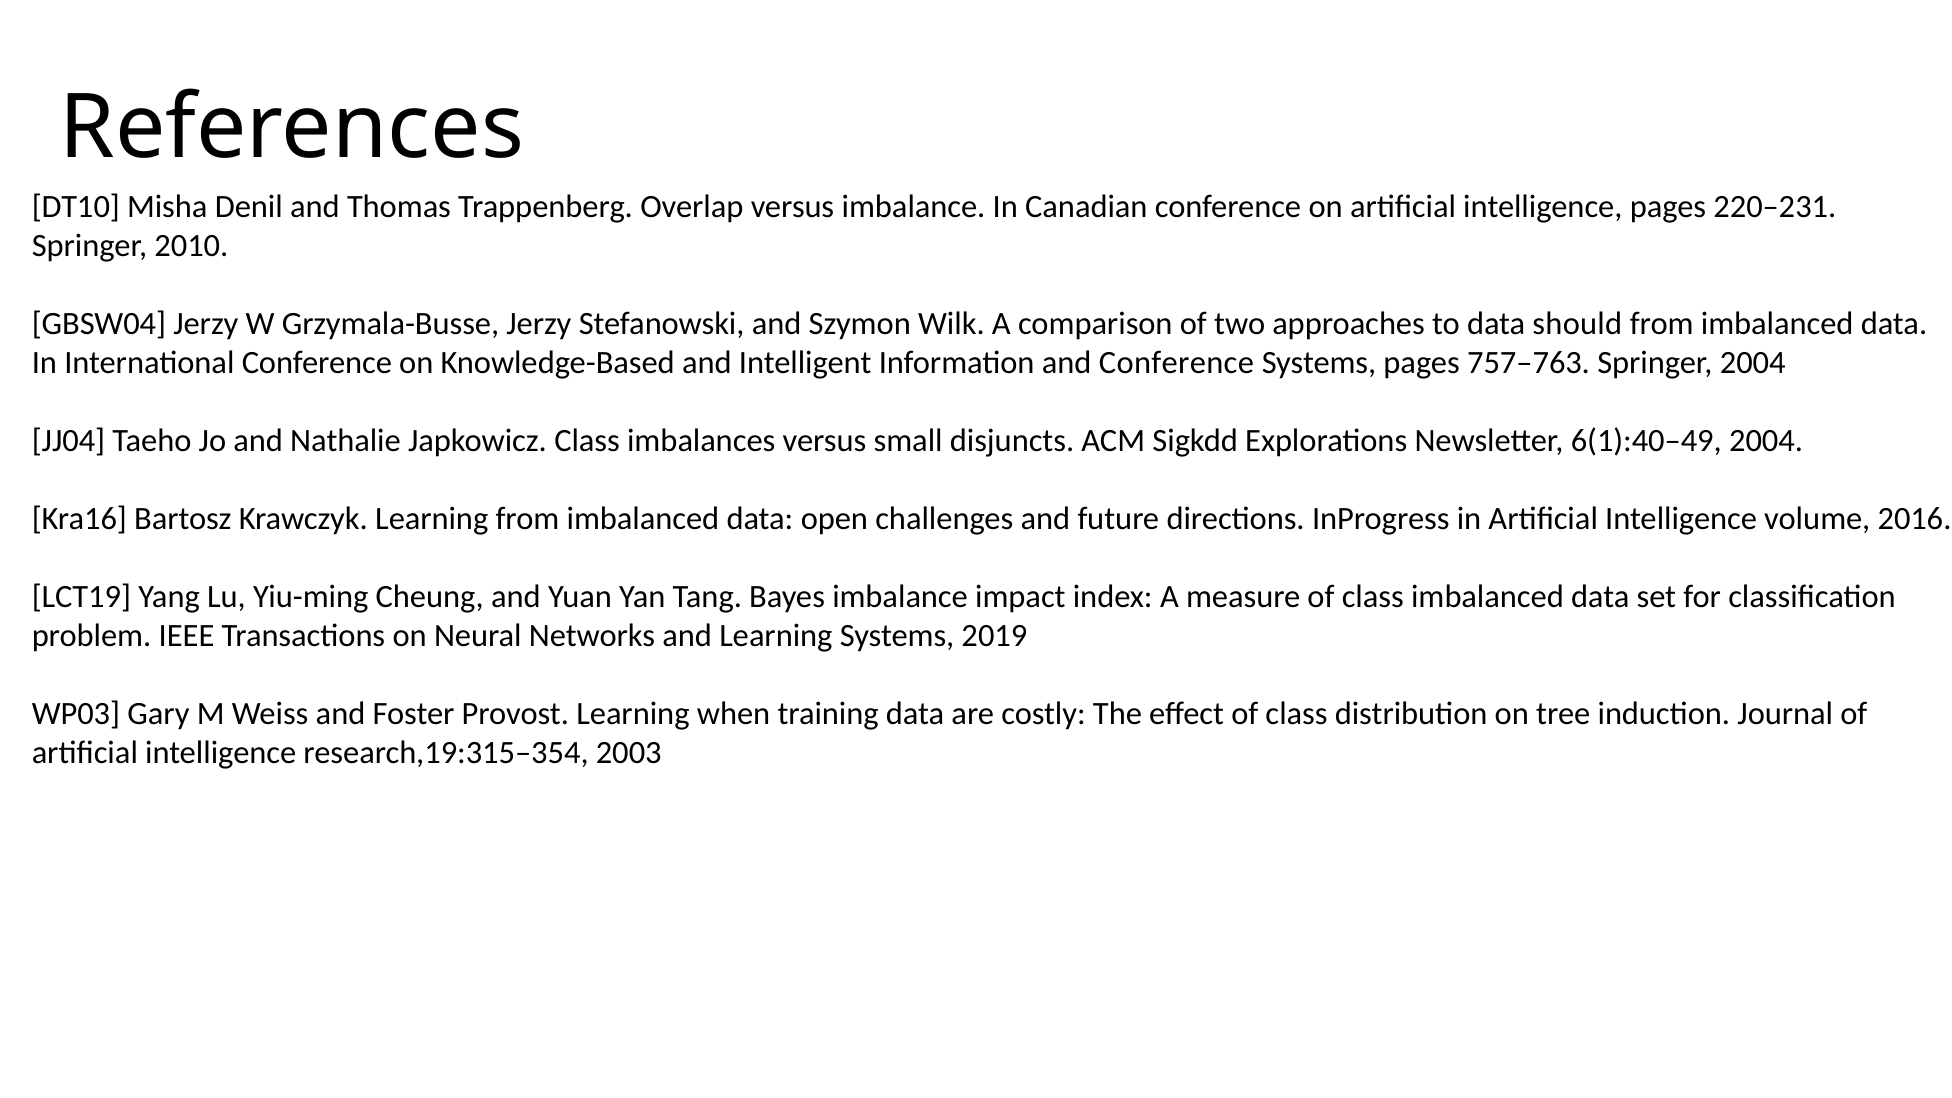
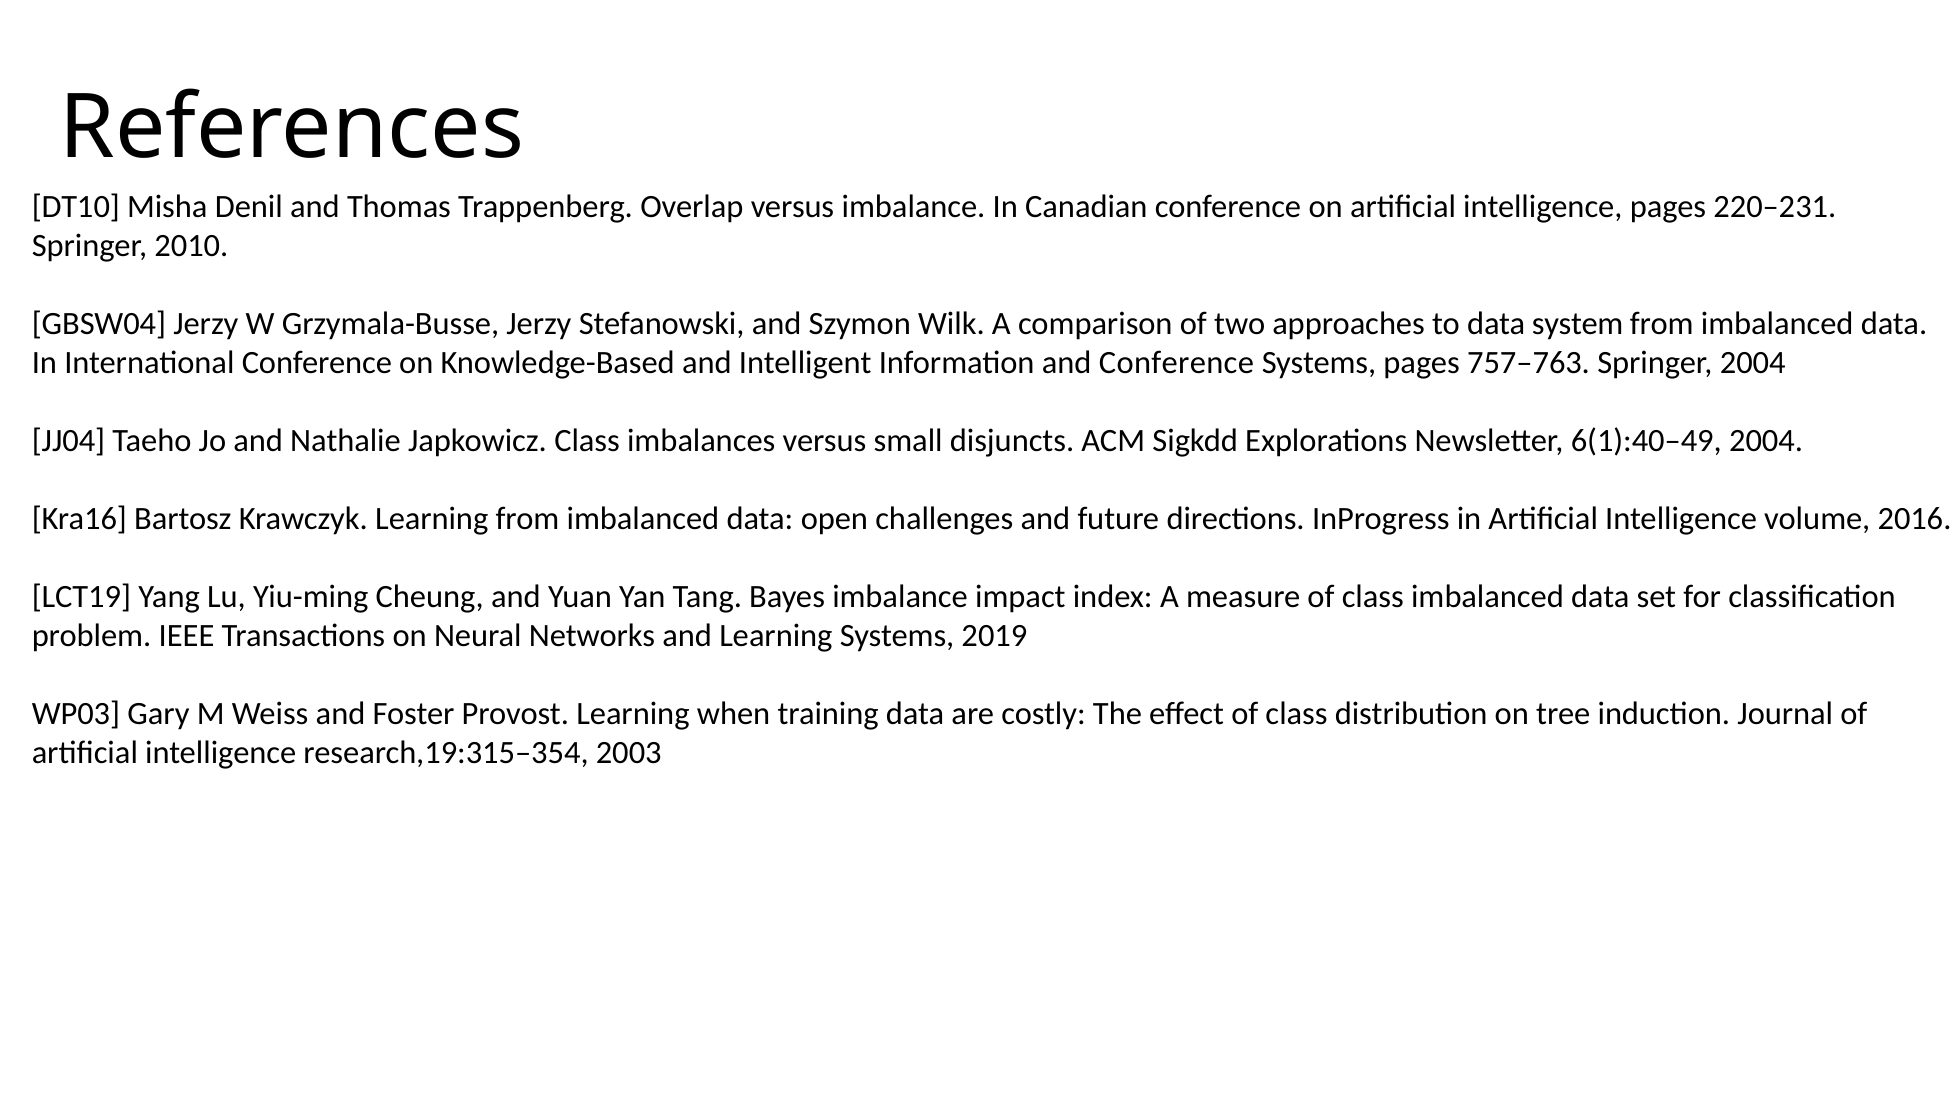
should: should -> system
